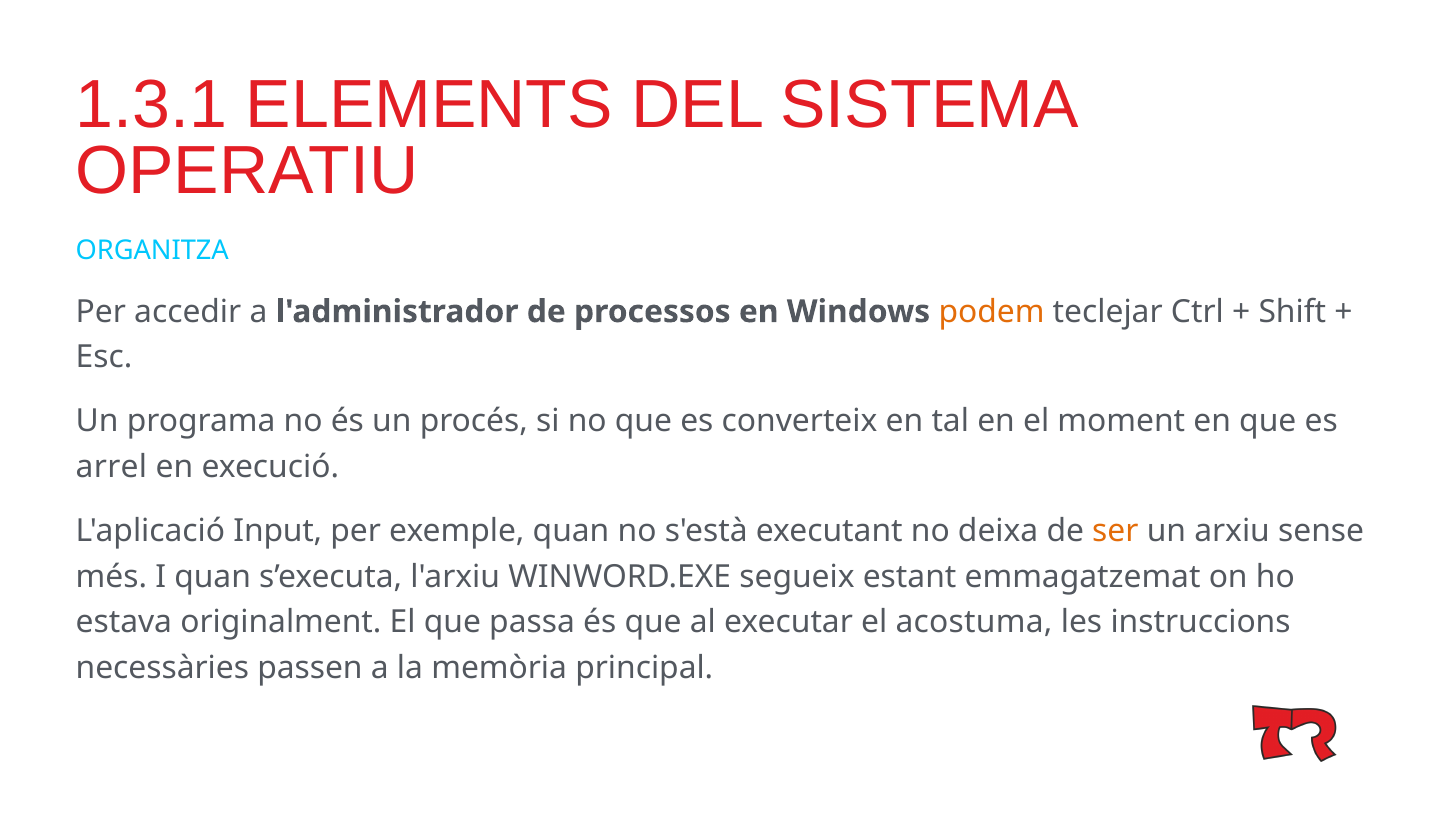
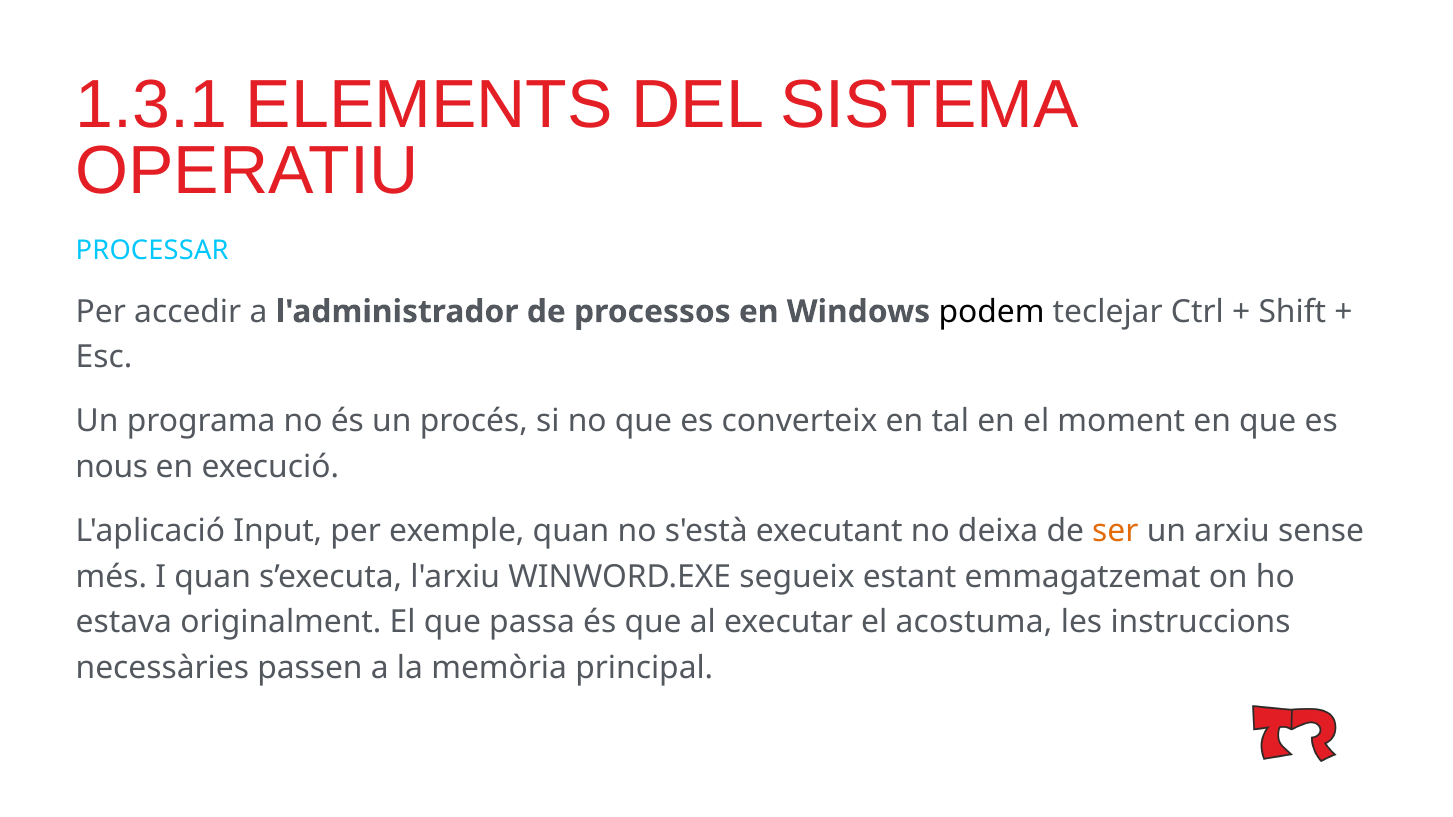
ORGANITZA: ORGANITZA -> PROCESSAR
podem colour: orange -> black
arrel: arrel -> nous
